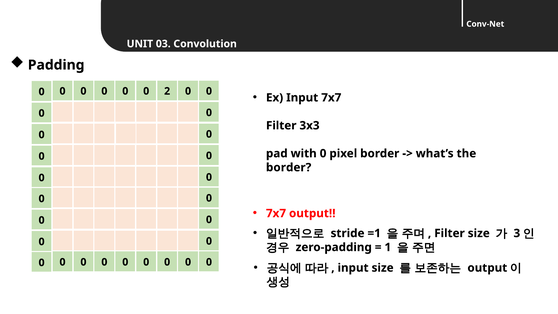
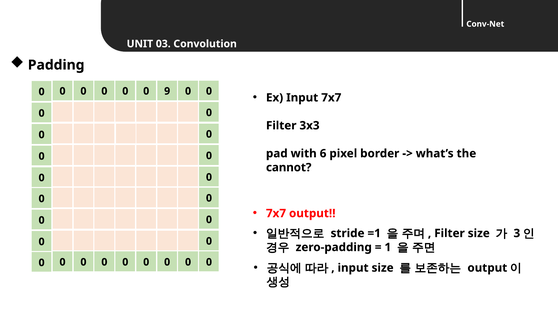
2: 2 -> 9
with 0: 0 -> 6
border at (289, 167): border -> cannot
